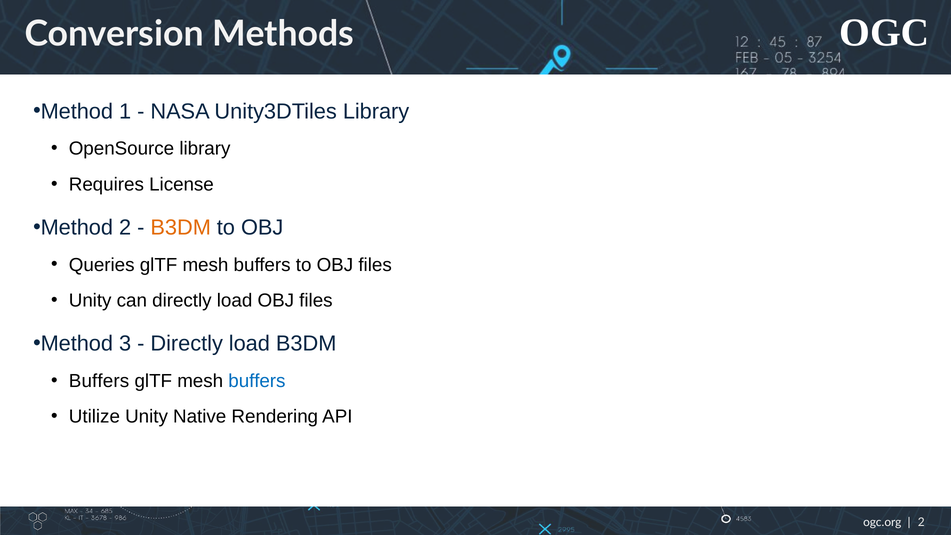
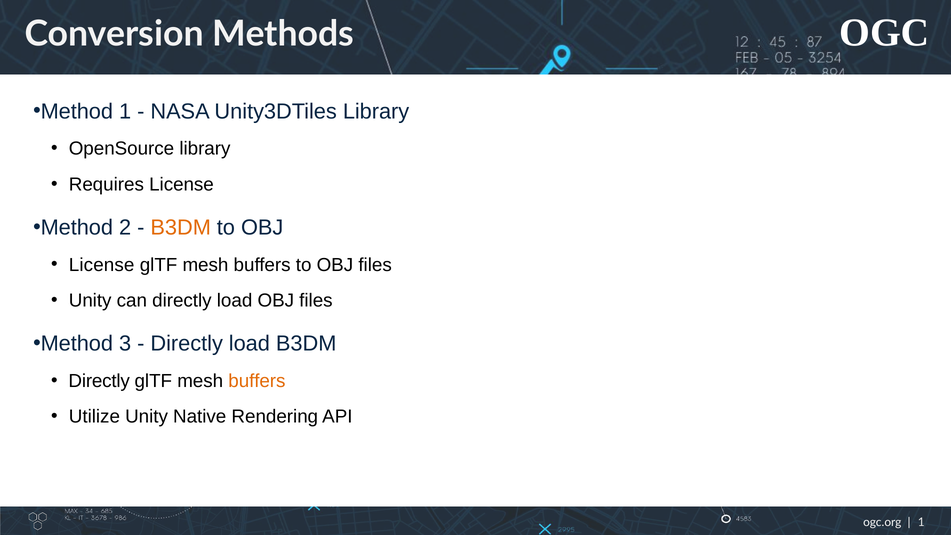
Queries at (102, 265): Queries -> License
Buffers at (99, 381): Buffers -> Directly
buffers at (257, 381) colour: blue -> orange
2 at (921, 522): 2 -> 1
